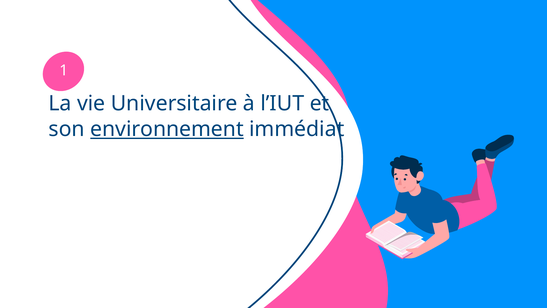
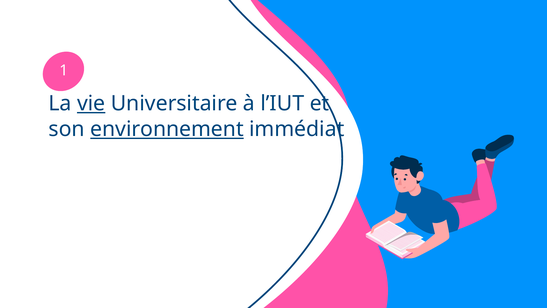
vie underline: none -> present
